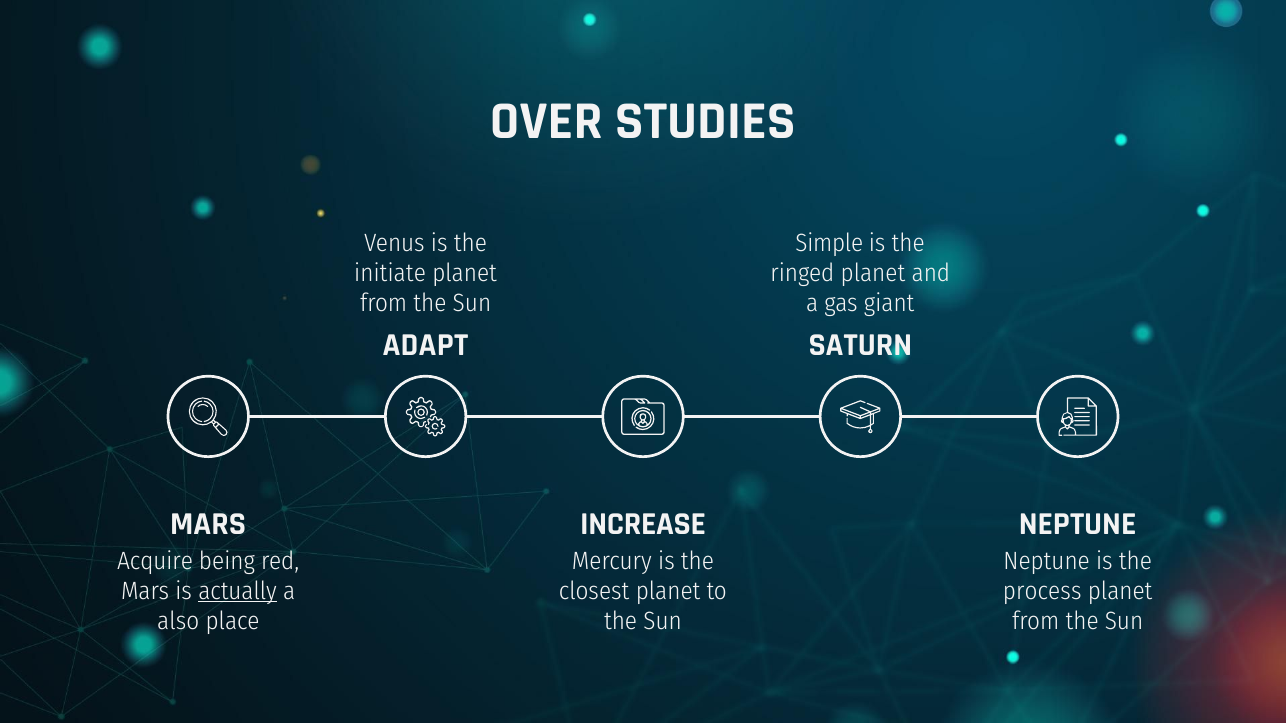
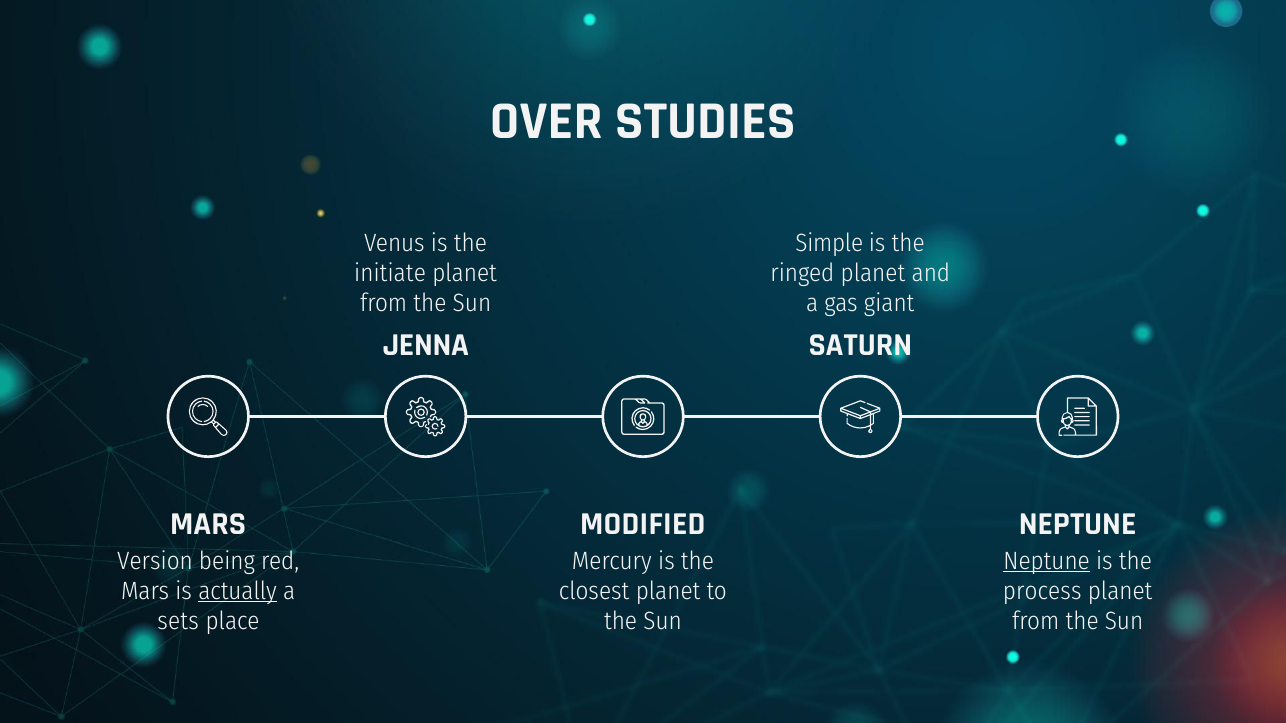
ADAPT: ADAPT -> JENNA
INCREASE: INCREASE -> MODIFIED
Acquire: Acquire -> Version
Neptune at (1047, 561) underline: none -> present
also: also -> sets
